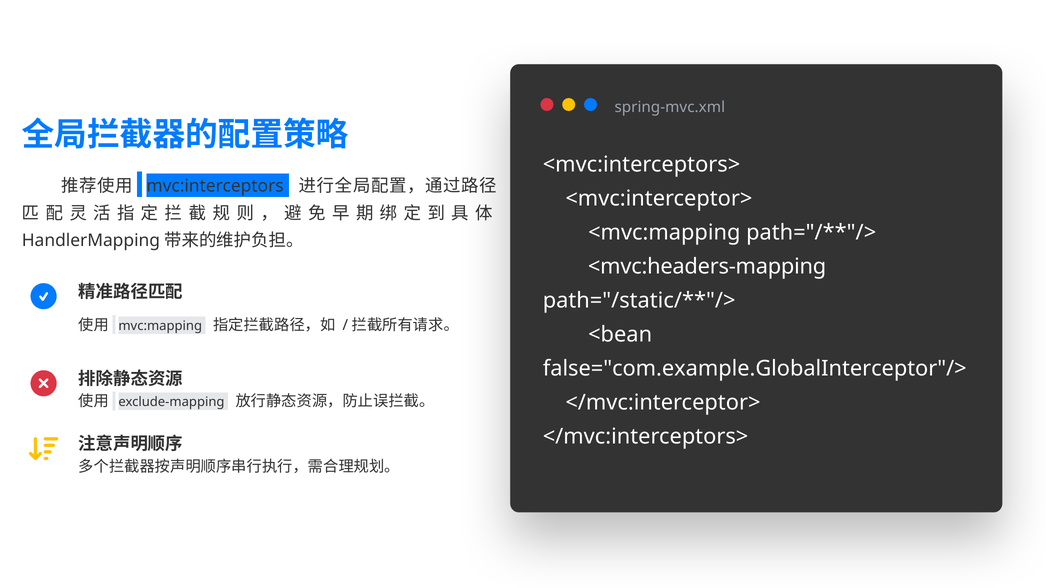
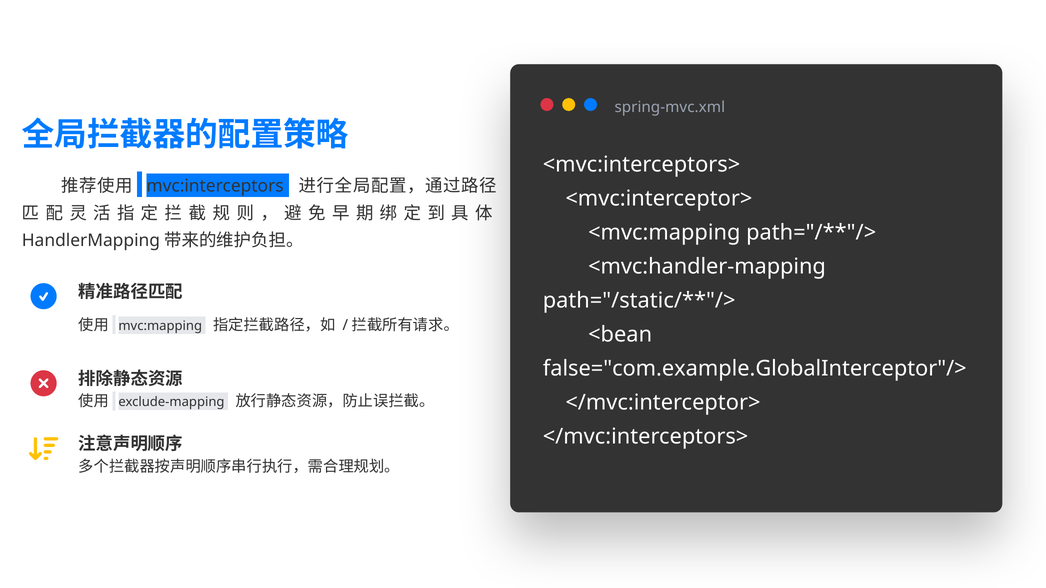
<mvc:headers-mapping: <mvc:headers-mapping -> <mvc:handler-mapping
